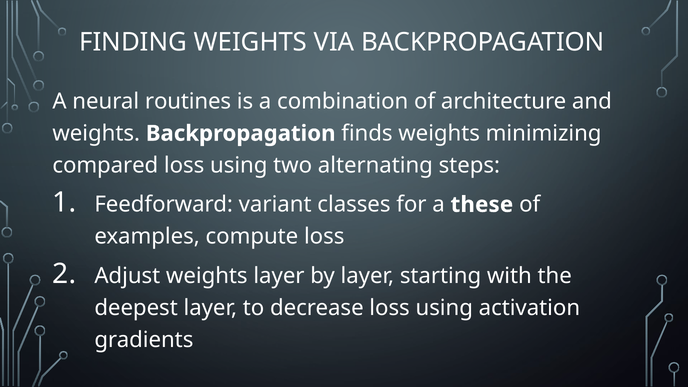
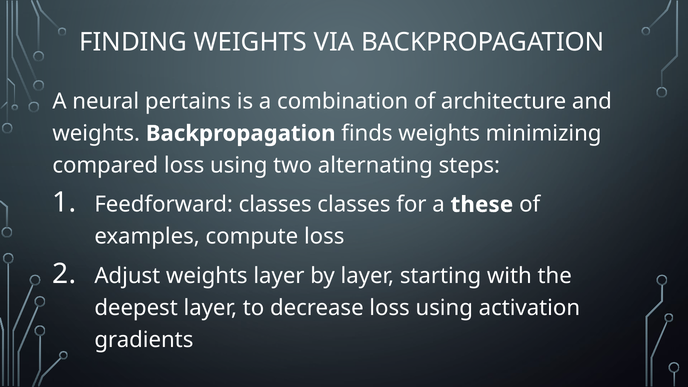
routines: routines -> pertains
Feedforward variant: variant -> classes
